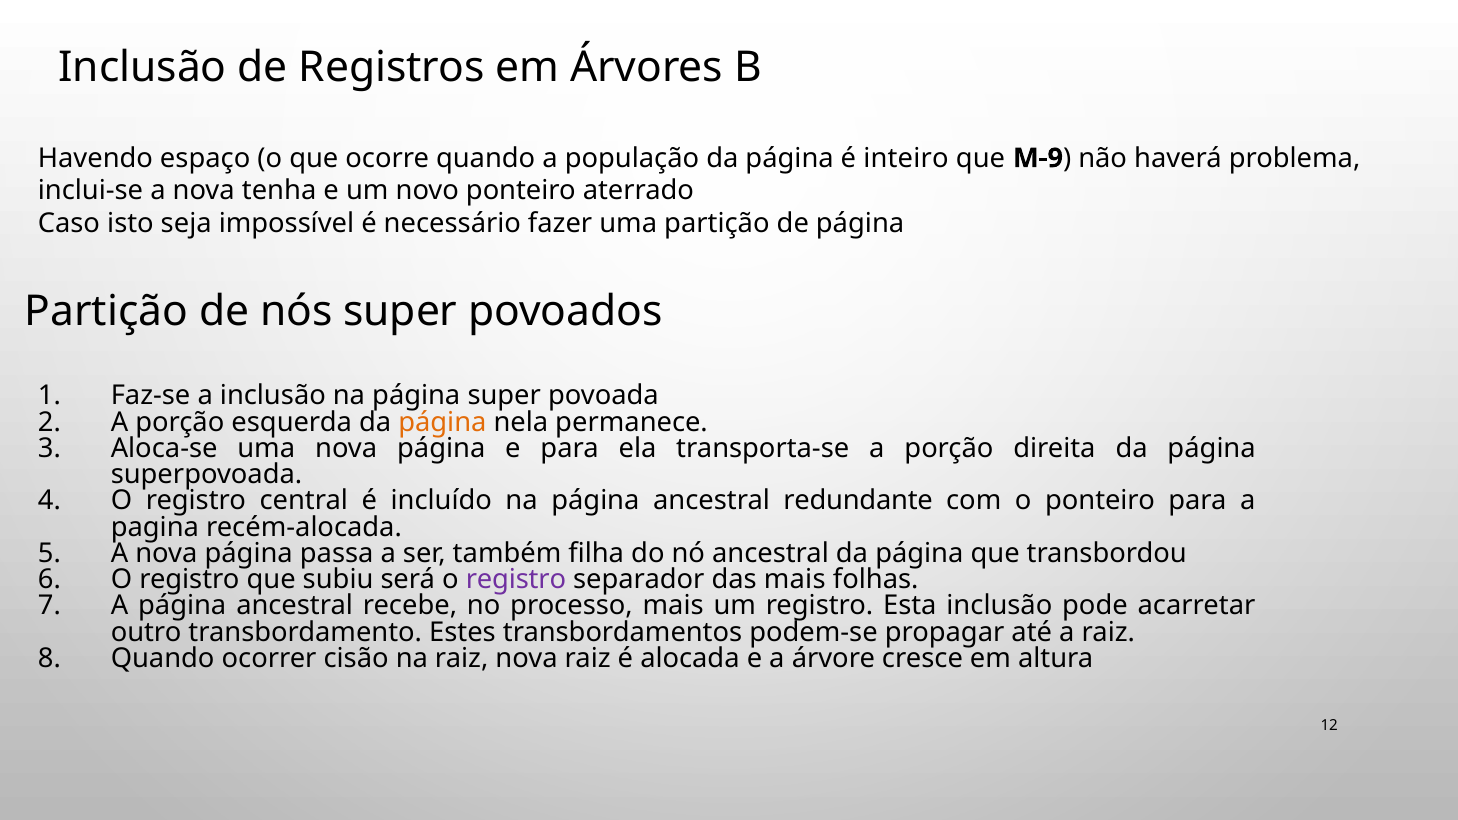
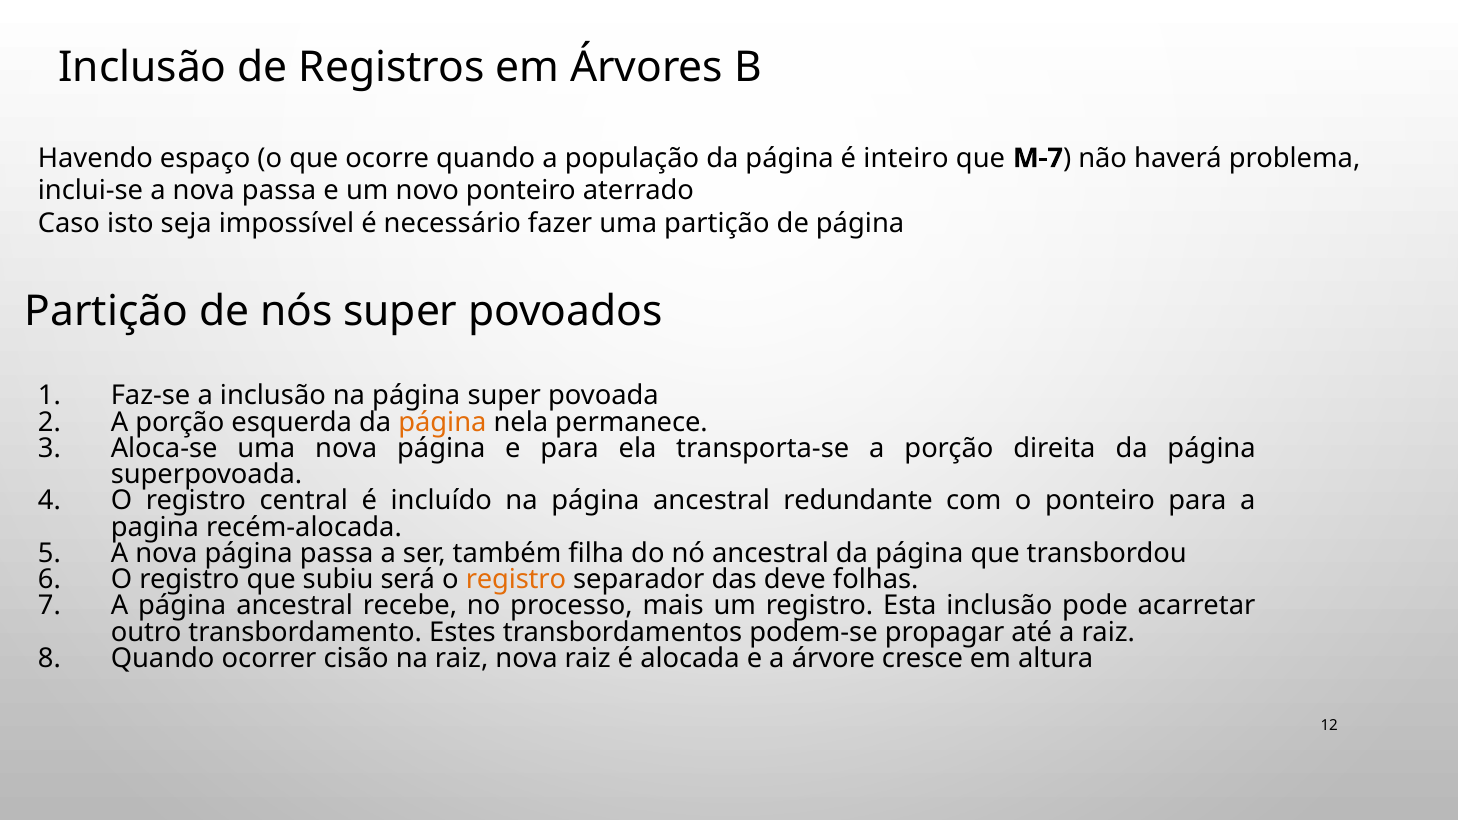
M-9: M-9 -> M-7
nova tenha: tenha -> passa
registro at (516, 580) colour: purple -> orange
das mais: mais -> deve
